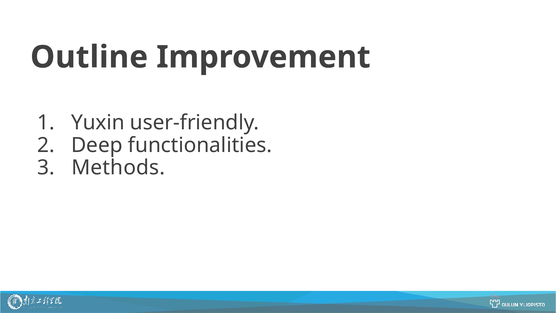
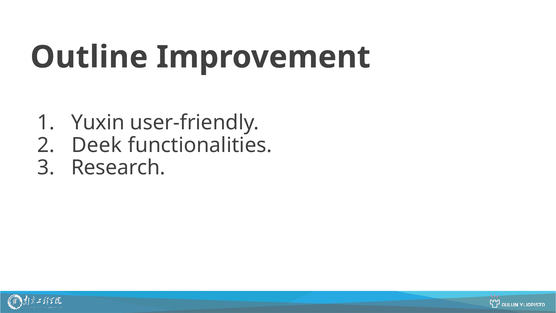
Deep: Deep -> Deek
Methods: Methods -> Research
